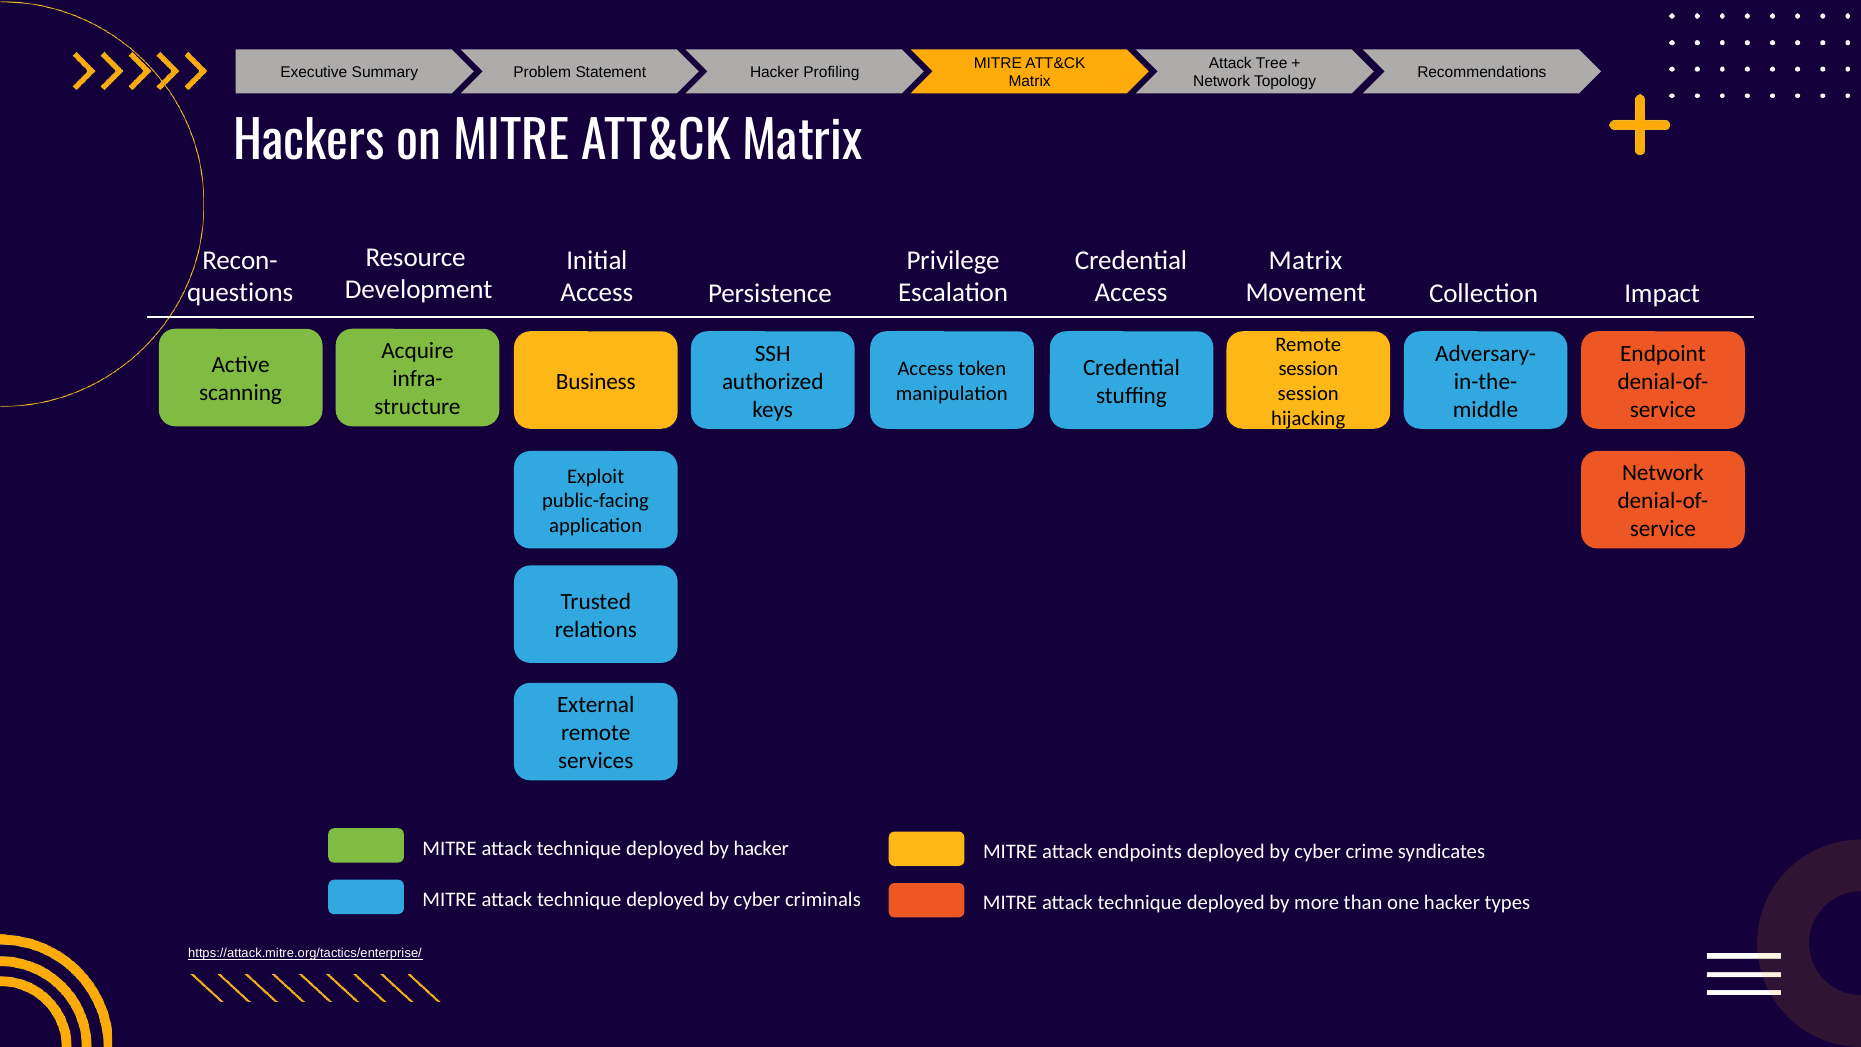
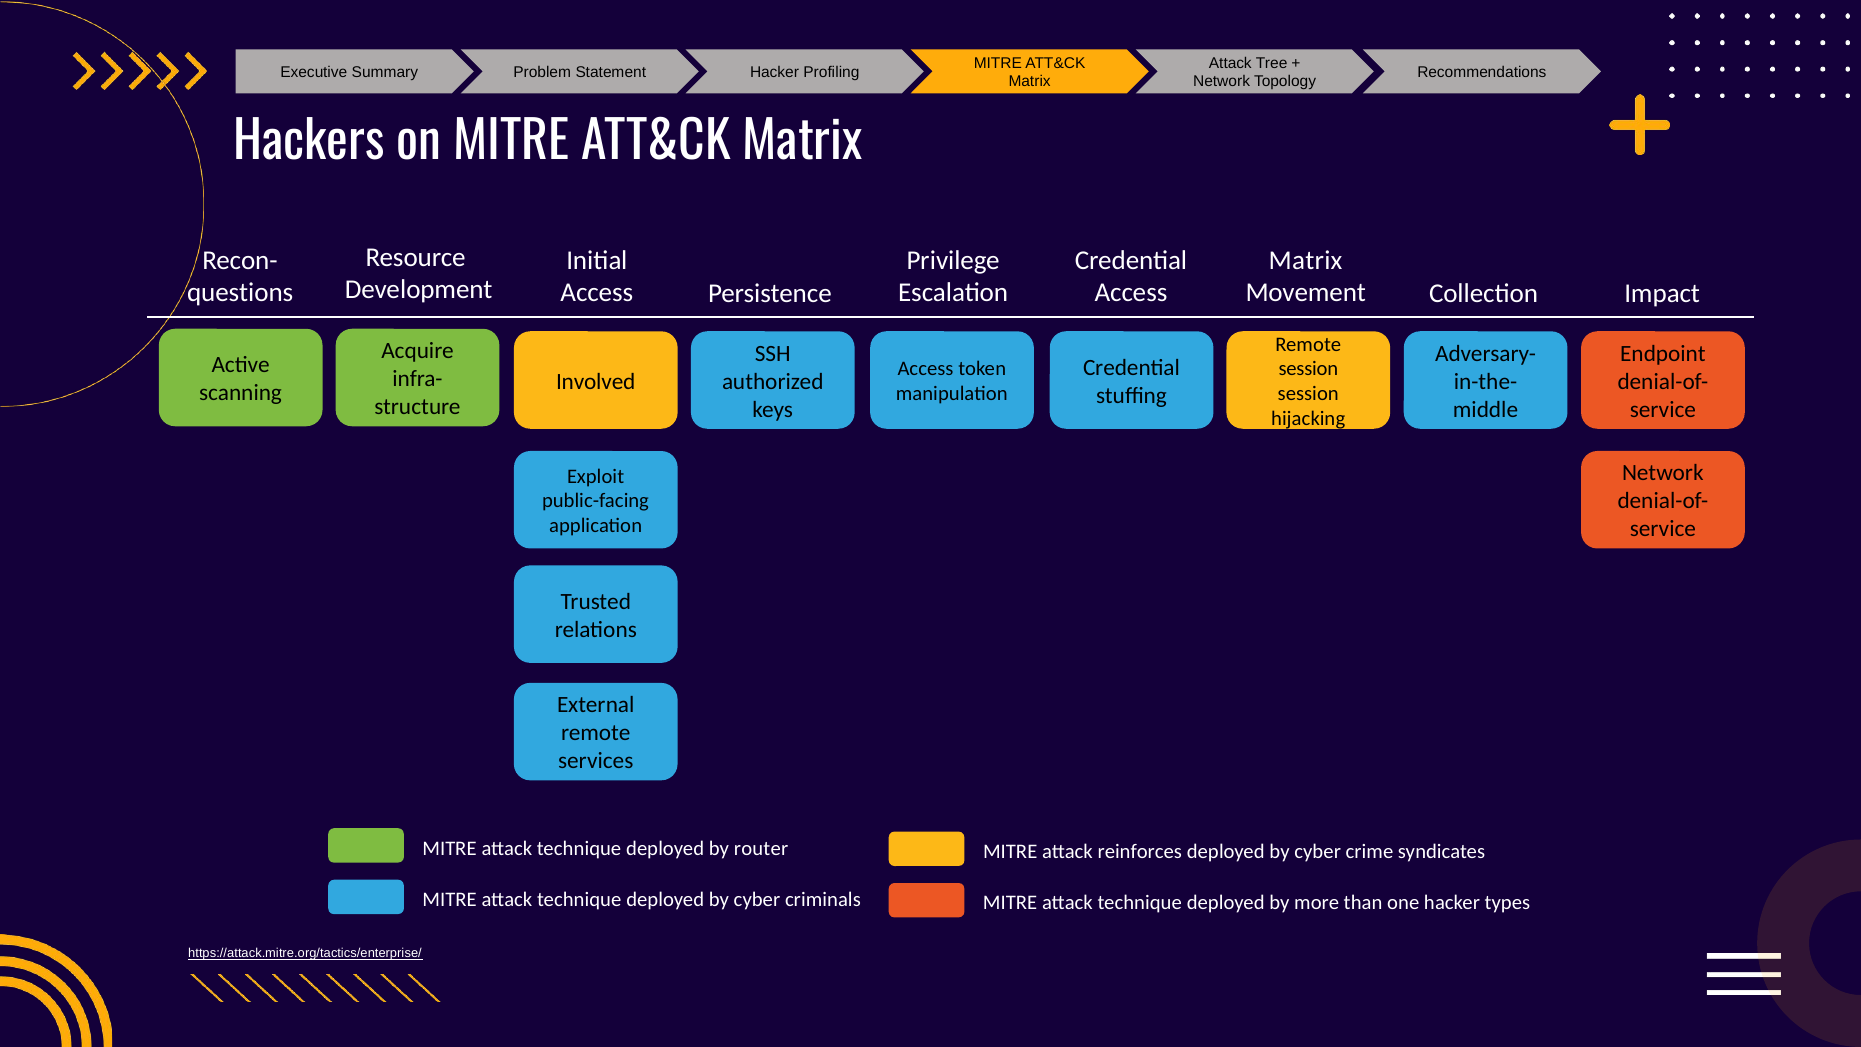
Business: Business -> Involved
by hacker: hacker -> router
endpoints: endpoints -> reinforces
